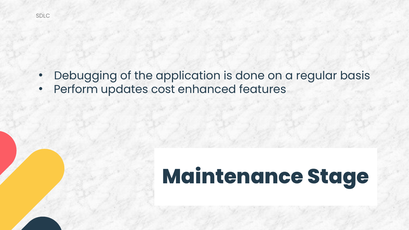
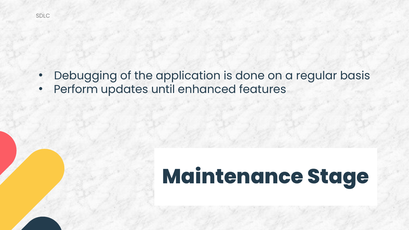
cost: cost -> until
